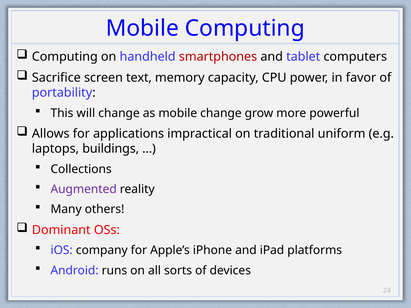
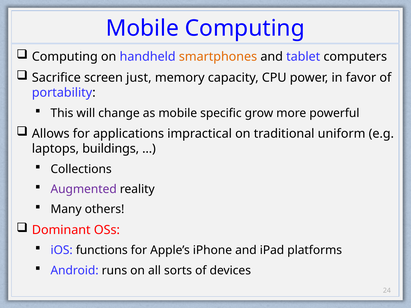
smartphones colour: red -> orange
text: text -> just
mobile change: change -> specific
company: company -> functions
